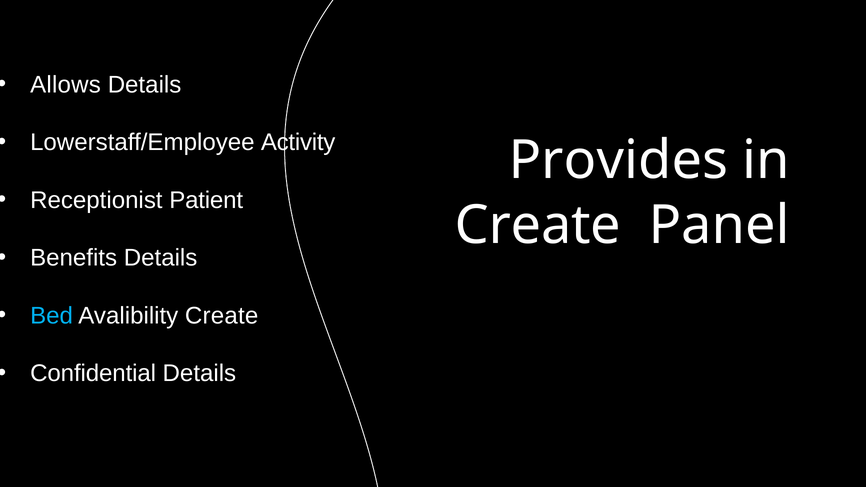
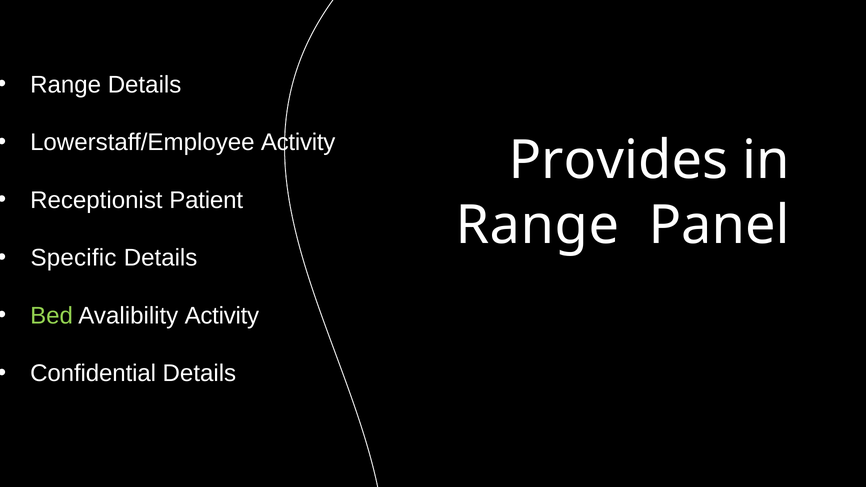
Allows at (66, 85): Allows -> Range
Create at (538, 226): Create -> Range
Benefits: Benefits -> Specific
Bed colour: light blue -> light green
Avalibility Create: Create -> Activity
